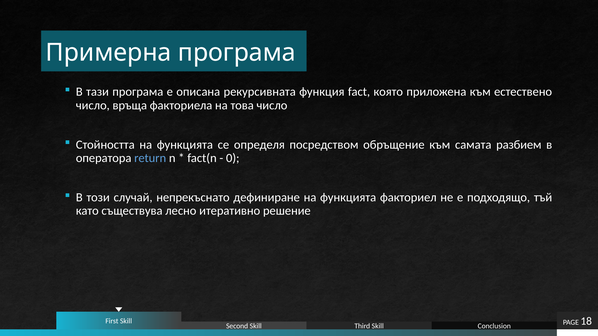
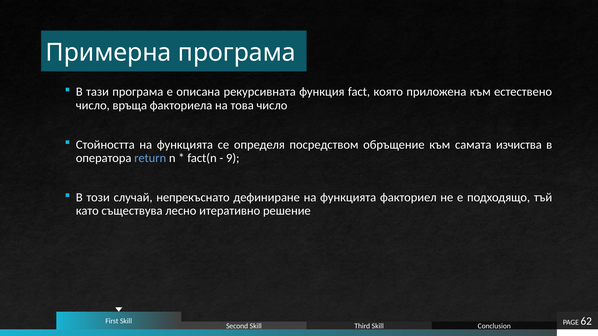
разбием: разбием -> изчиства
0: 0 -> 9
18: 18 -> 62
